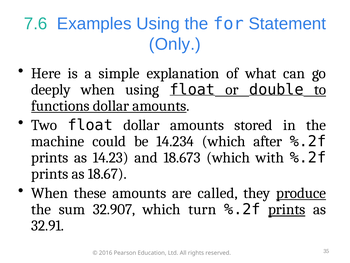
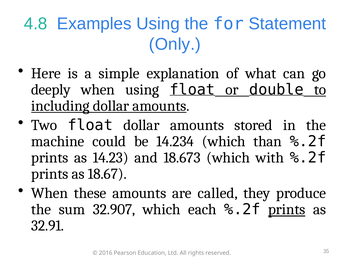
7.6: 7.6 -> 4.8
functions: functions -> including
after: after -> than
produce underline: present -> none
turn: turn -> each
